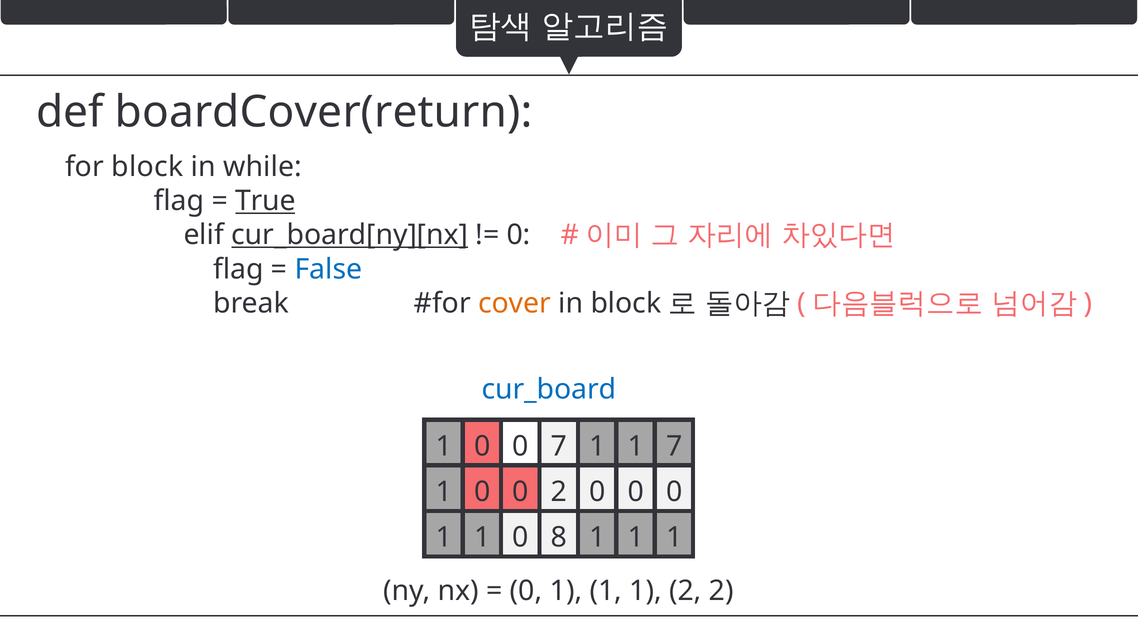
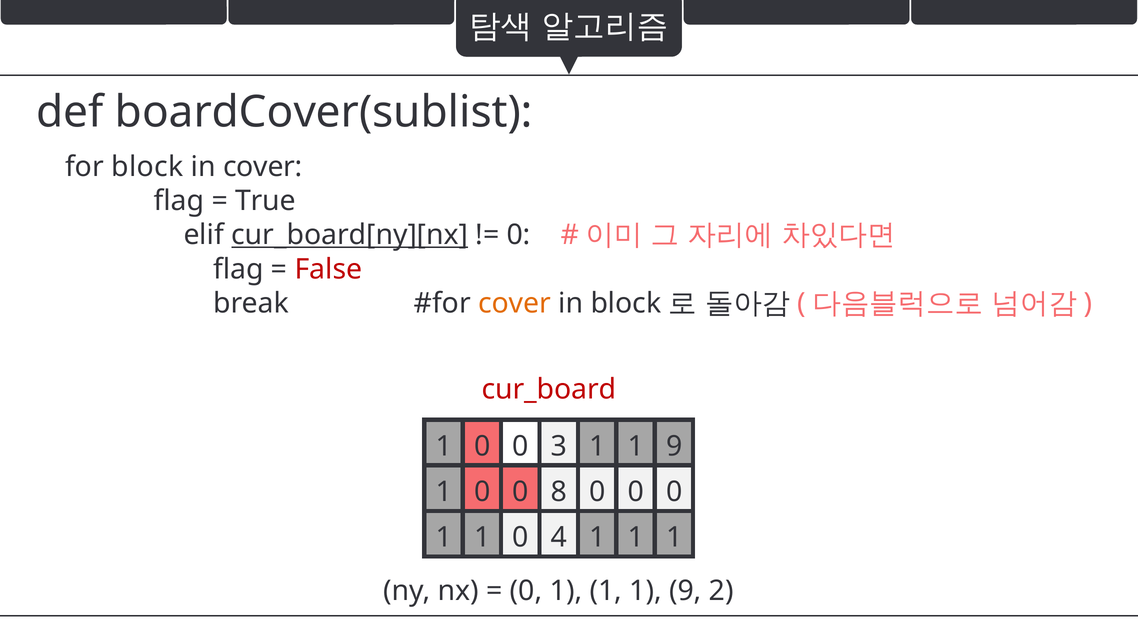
boardCover(return: boardCover(return -> boardCover(sublist
in while: while -> cover
True underline: present -> none
False colour: blue -> red
cur_board colour: blue -> red
0 7: 7 -> 3
7 at (674, 446): 7 -> 9
0 2: 2 -> 8
8: 8 -> 4
1 1 1 2: 2 -> 9
